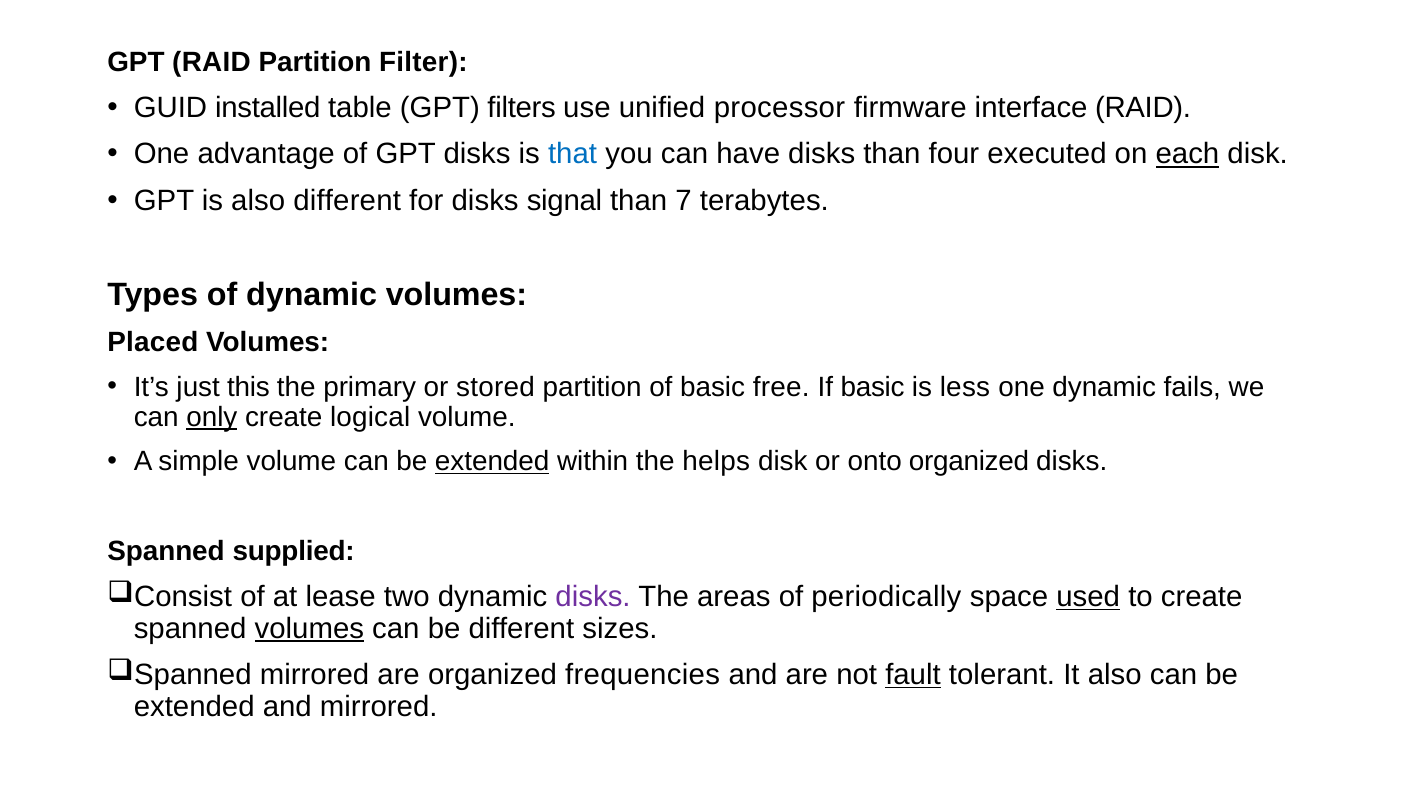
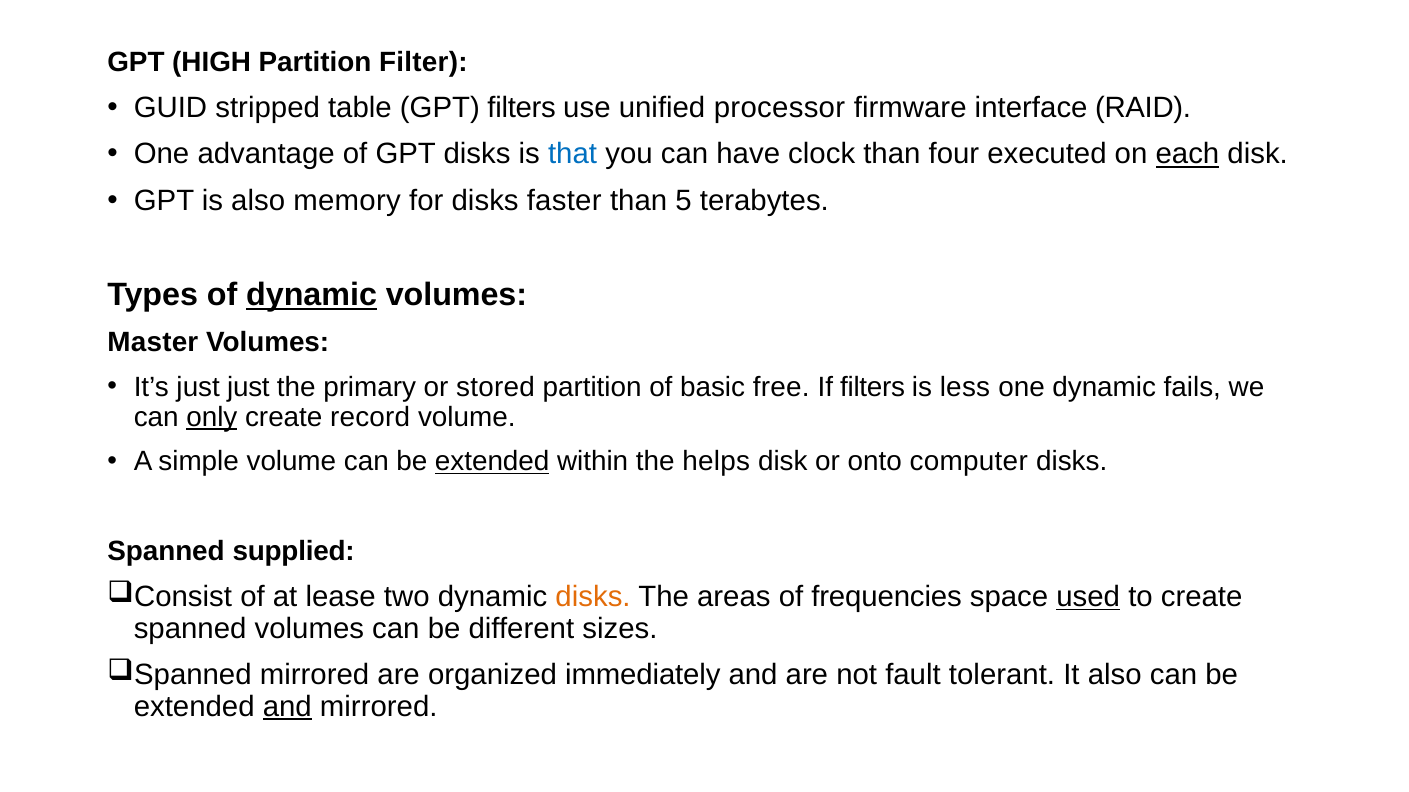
GPT RAID: RAID -> HIGH
installed: installed -> stripped
have disks: disks -> clock
also different: different -> memory
signal: signal -> faster
7: 7 -> 5
dynamic at (312, 295) underline: none -> present
Placed: Placed -> Master
just this: this -> just
If basic: basic -> filters
logical: logical -> record
onto organized: organized -> computer
disks at (593, 597) colour: purple -> orange
periodically: periodically -> frequencies
volumes at (309, 629) underline: present -> none
frequencies: frequencies -> immediately
fault underline: present -> none
and at (287, 707) underline: none -> present
